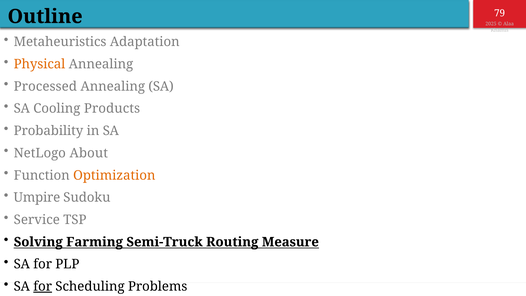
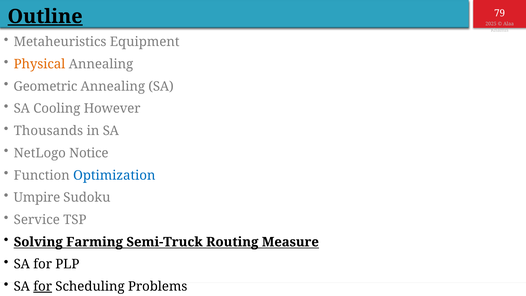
Outline underline: none -> present
Adaptation: Adaptation -> Equipment
Processed: Processed -> Geometric
Products: Products -> However
Probability: Probability -> Thousands
About: About -> Notice
Optimization colour: orange -> blue
